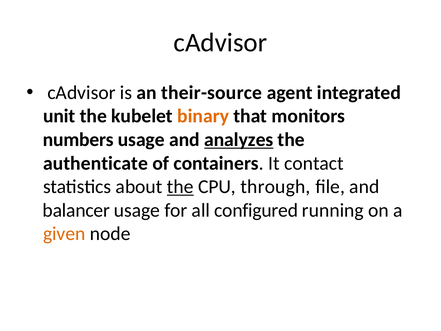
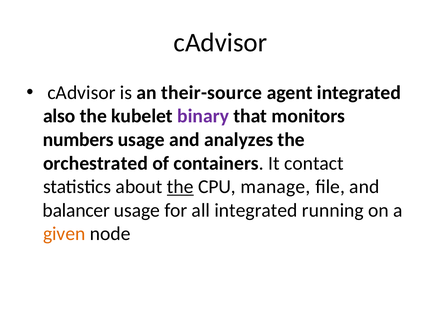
unit: unit -> also
binary colour: orange -> purple
analyzes underline: present -> none
authenticate: authenticate -> orchestrated
through: through -> manage
all configured: configured -> integrated
